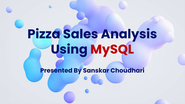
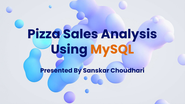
MySQL colour: red -> orange
